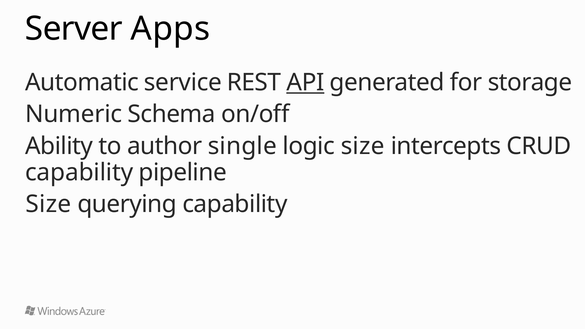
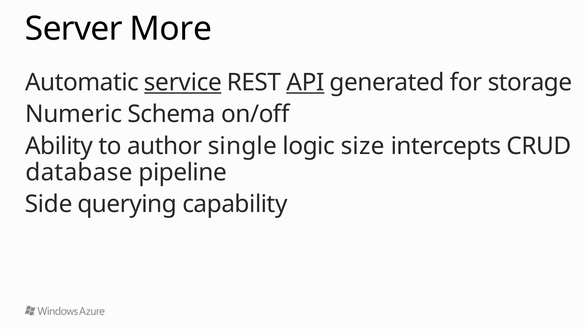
Apps: Apps -> More
service underline: none -> present
capability at (79, 172): capability -> database
Size at (48, 204): Size -> Side
